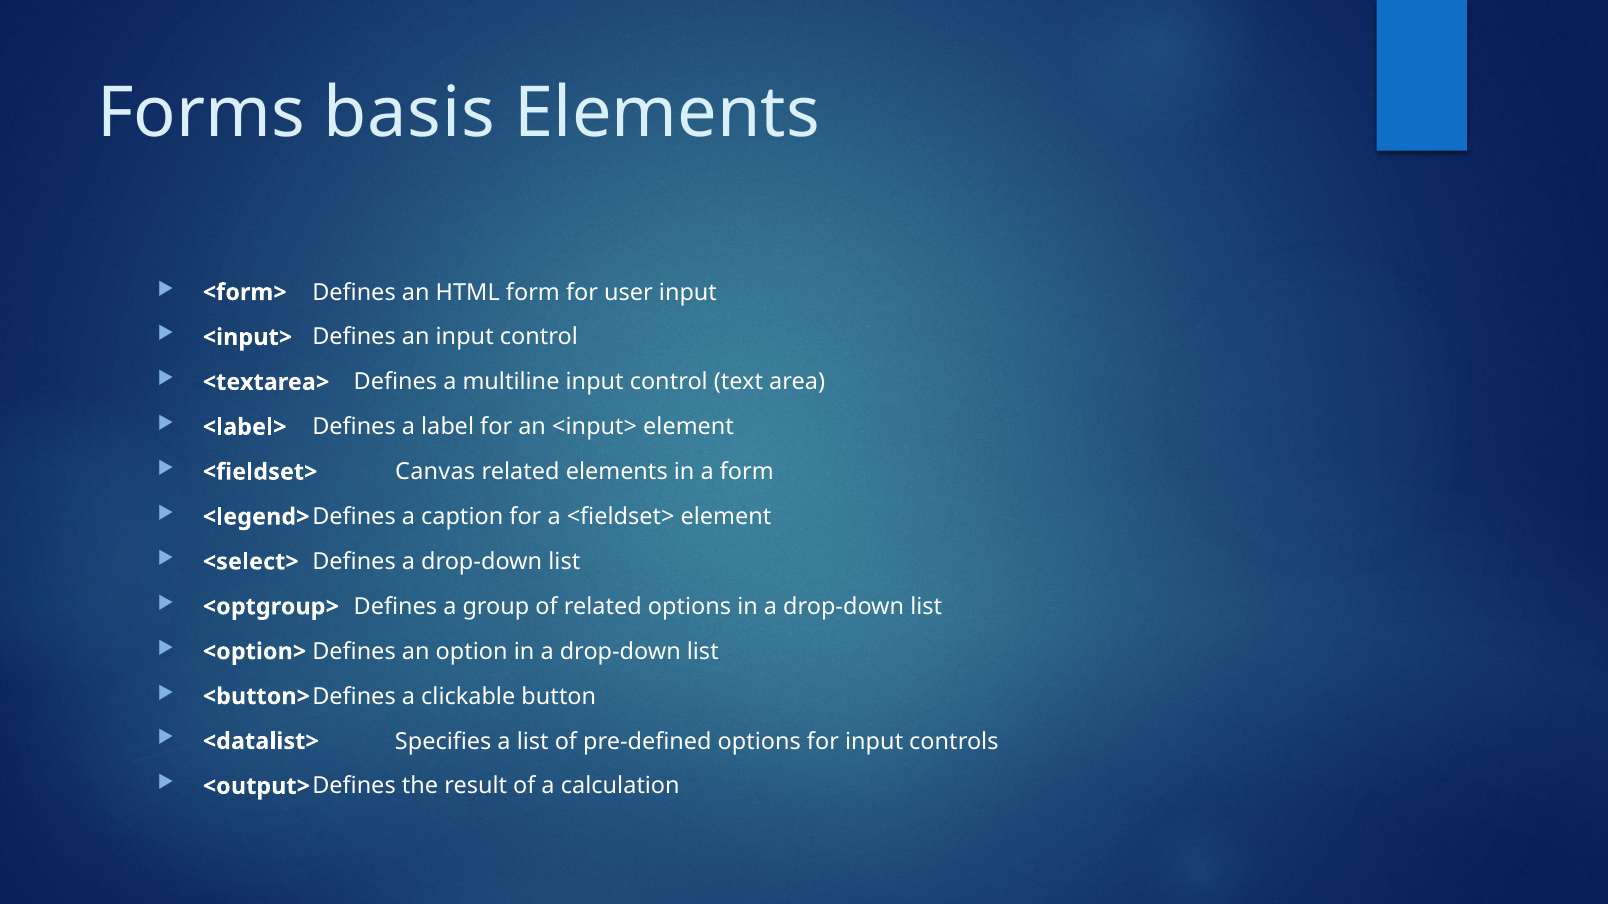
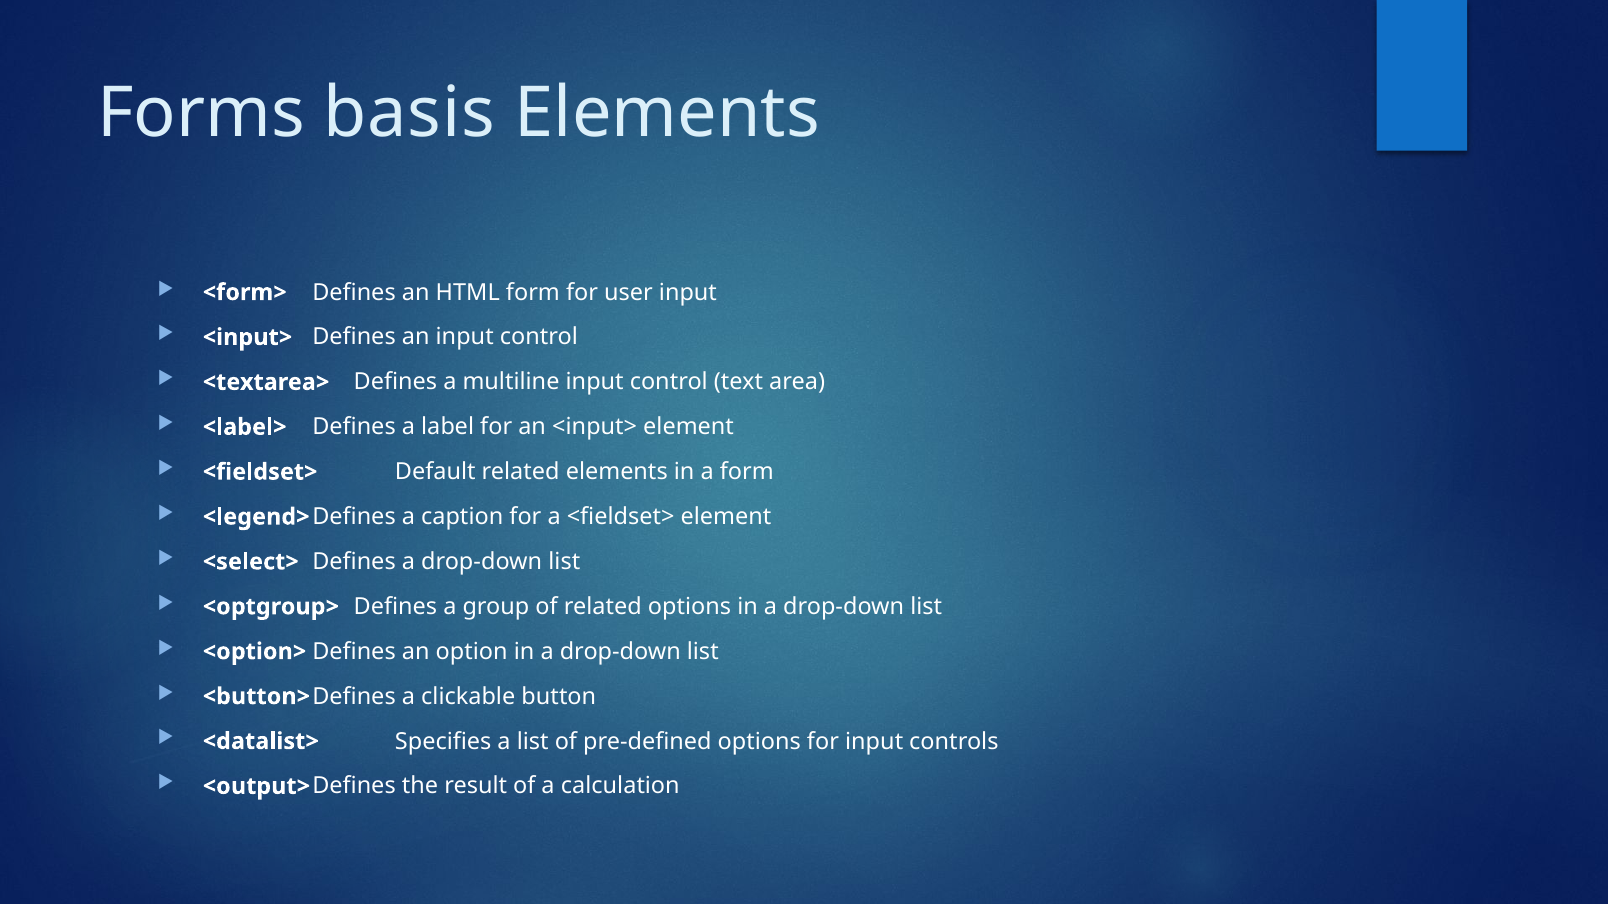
Canvas: Canvas -> Default
